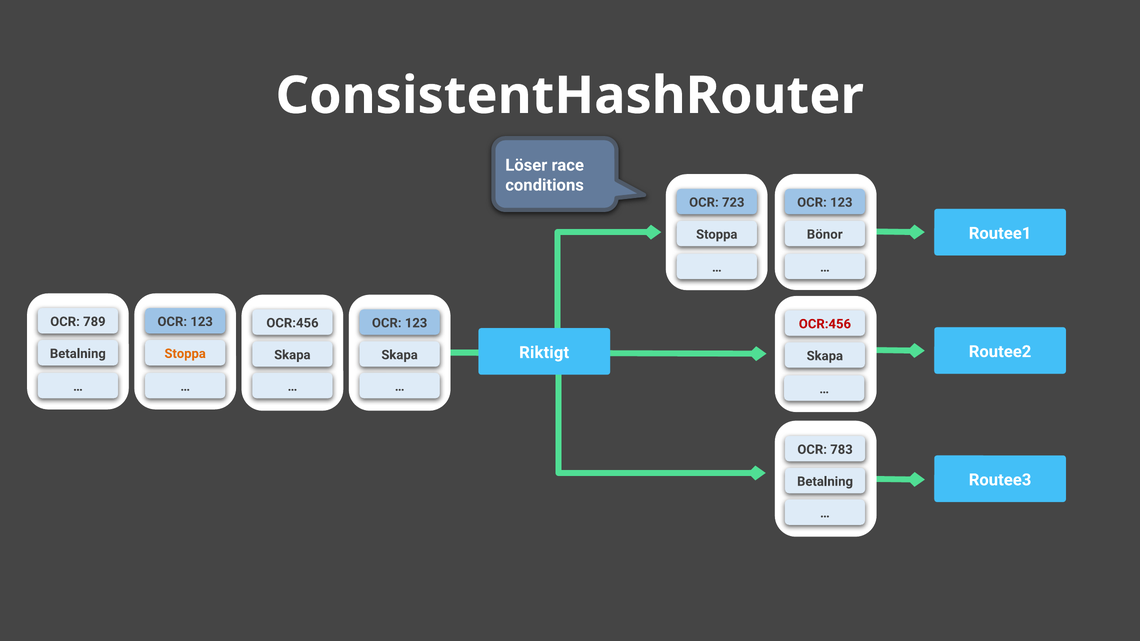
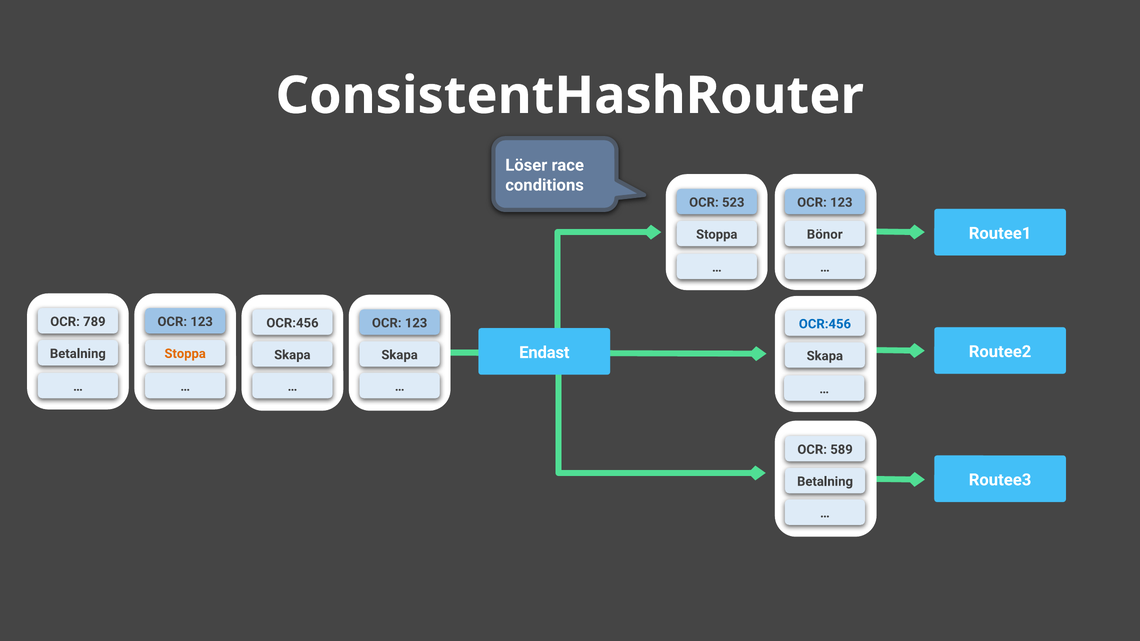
723: 723 -> 523
OCR:456 at (825, 324) colour: red -> blue
Riktigt: Riktigt -> Endast
783: 783 -> 589
